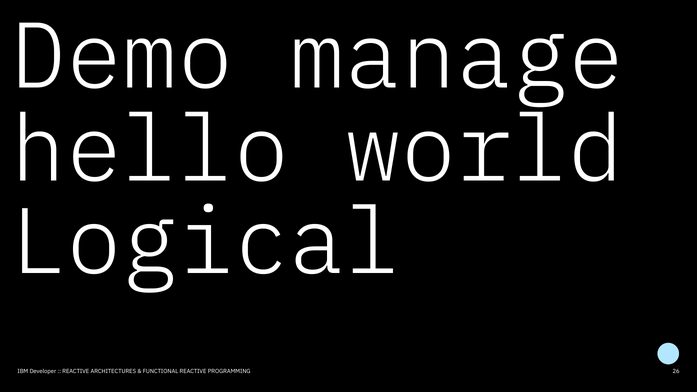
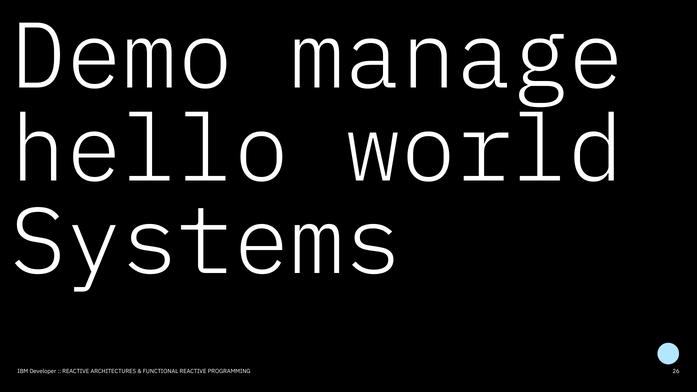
Logical: Logical -> Systems
